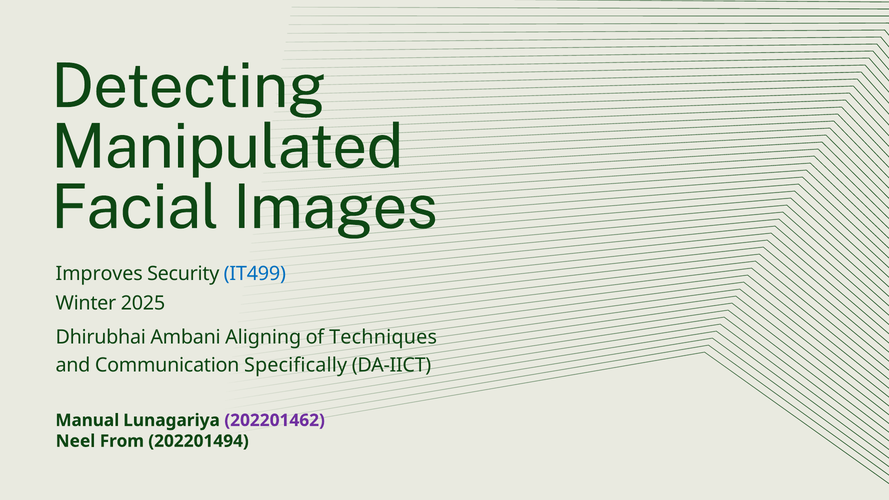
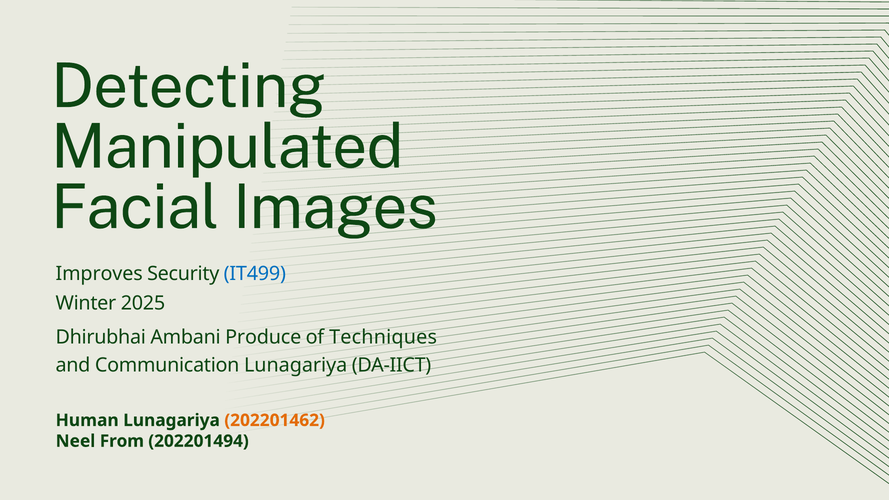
Aligning: Aligning -> Produce
Communication Specifically: Specifically -> Lunagariya
Manual: Manual -> Human
202201462 colour: purple -> orange
